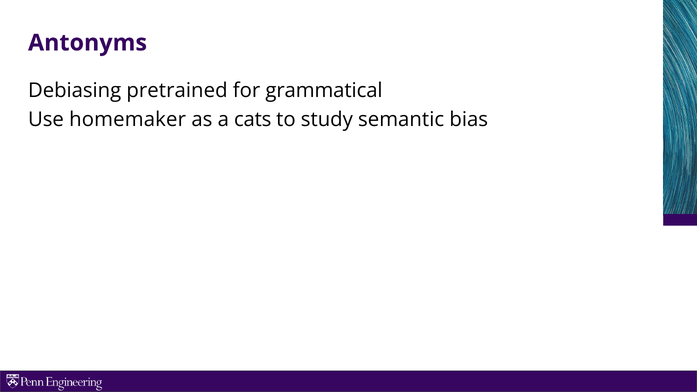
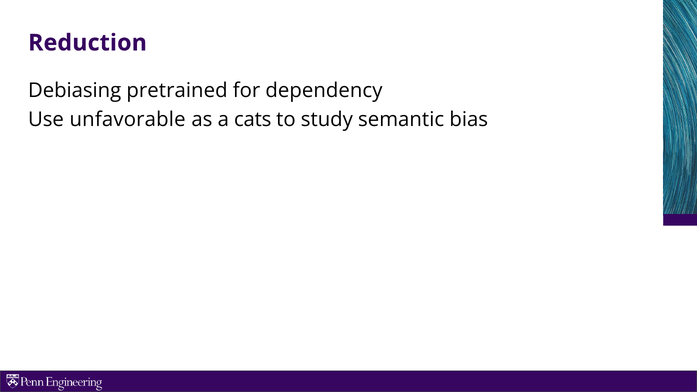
Antonyms: Antonyms -> Reduction
grammatical: grammatical -> dependency
homemaker: homemaker -> unfavorable
